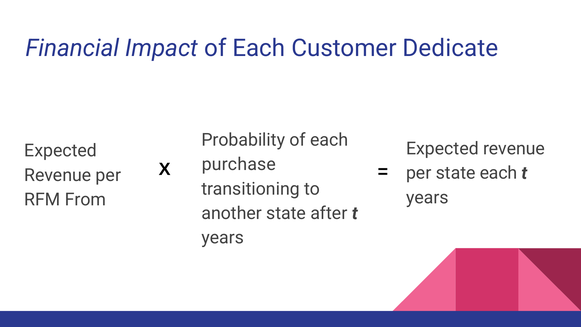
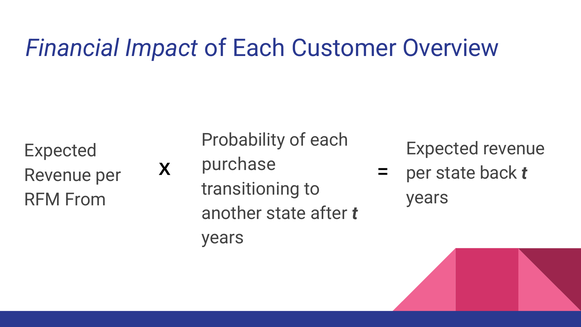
Dedicate: Dedicate -> Overview
state each: each -> back
